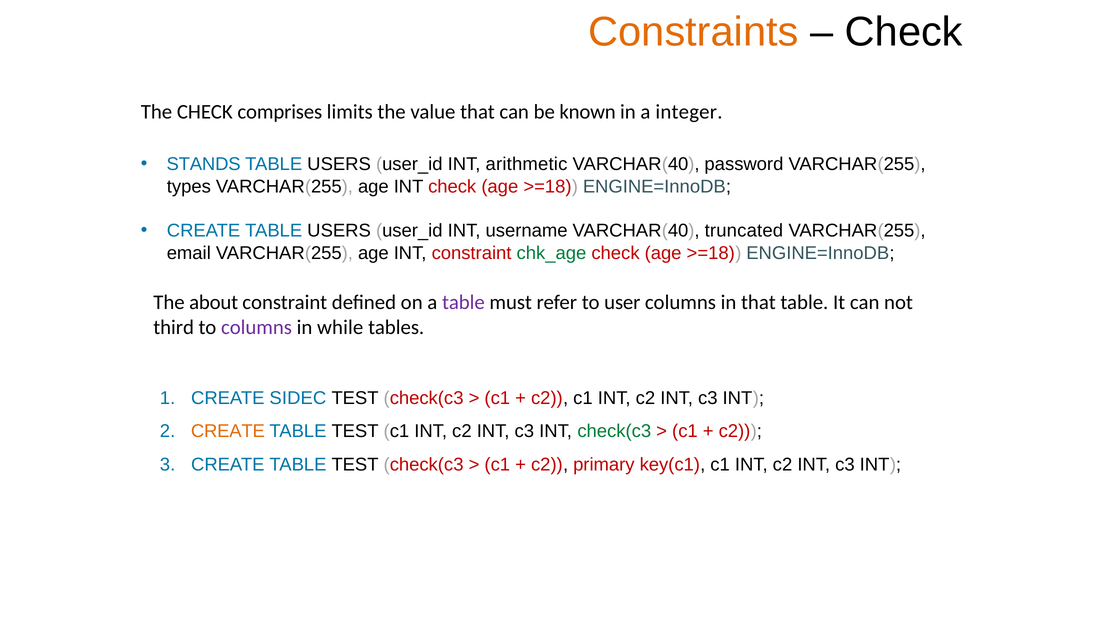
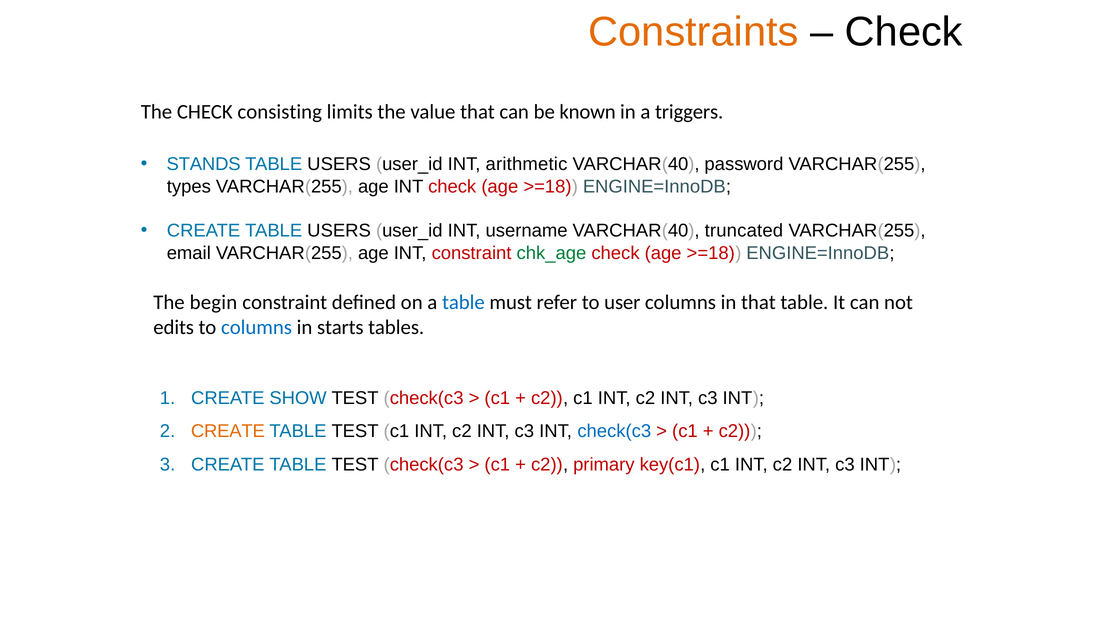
comprises: comprises -> consisting
integer: integer -> triggers
about: about -> begin
table at (463, 303) colour: purple -> blue
third: third -> edits
columns at (257, 327) colour: purple -> blue
while: while -> starts
SIDEC: SIDEC -> SHOW
check(c3 at (614, 432) colour: green -> blue
